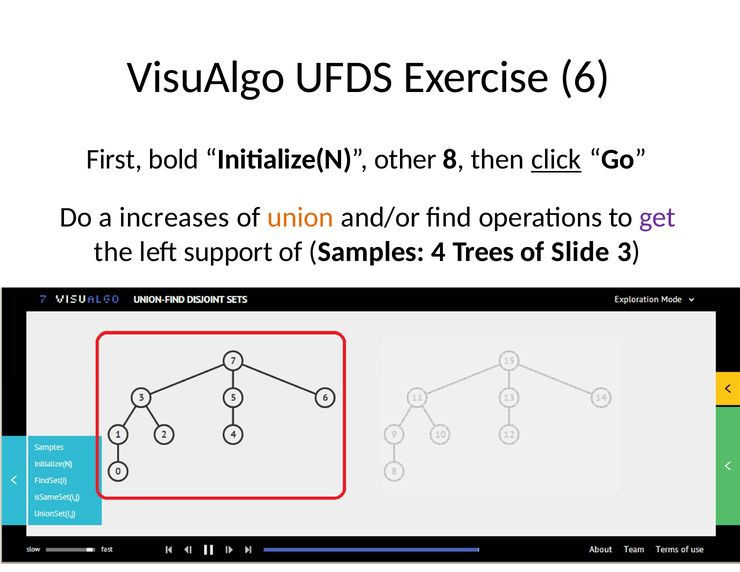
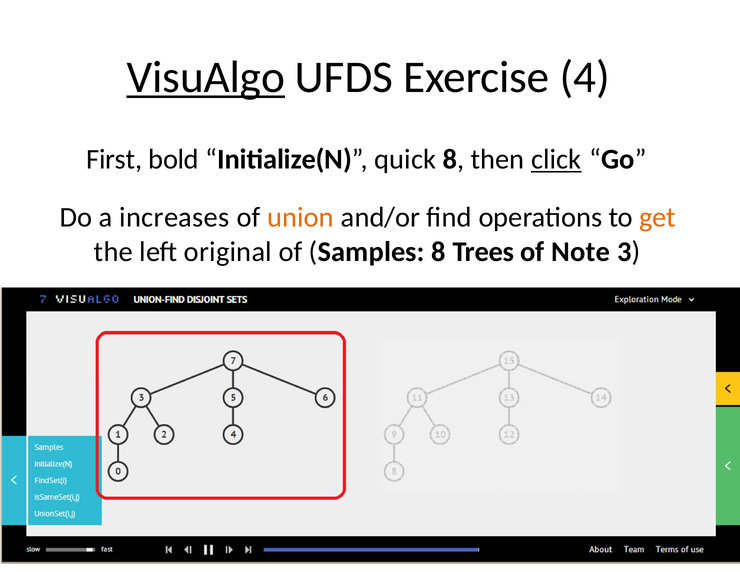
VisuAlgo underline: none -> present
6: 6 -> 4
other: other -> quick
get colour: purple -> orange
support: support -> original
Samples 4: 4 -> 8
Slide: Slide -> Note
